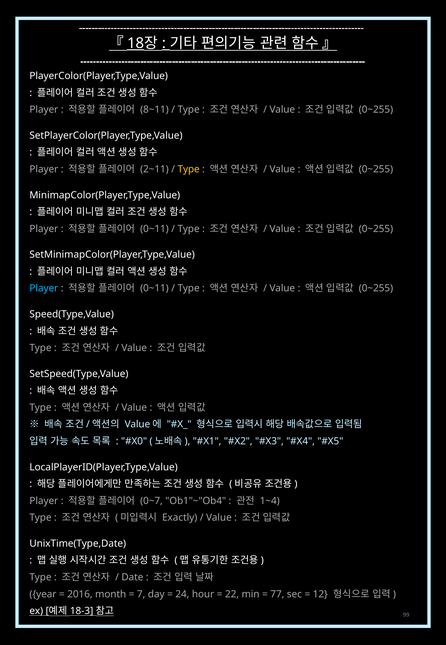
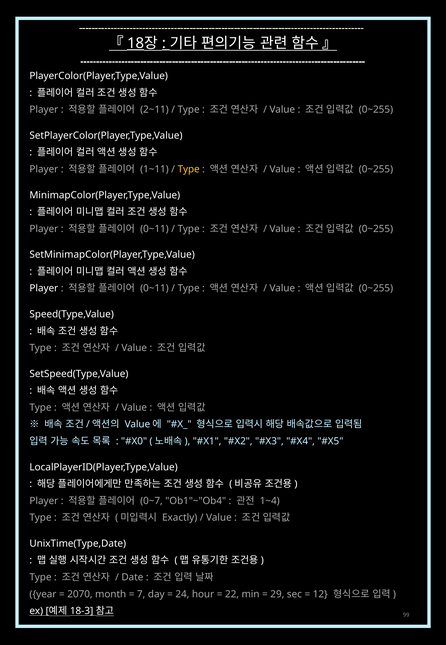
8~11: 8~11 -> 2~11
2~11: 2~11 -> 1~11
Player at (44, 288) colour: light blue -> white
2016: 2016 -> 2070
77: 77 -> 29
